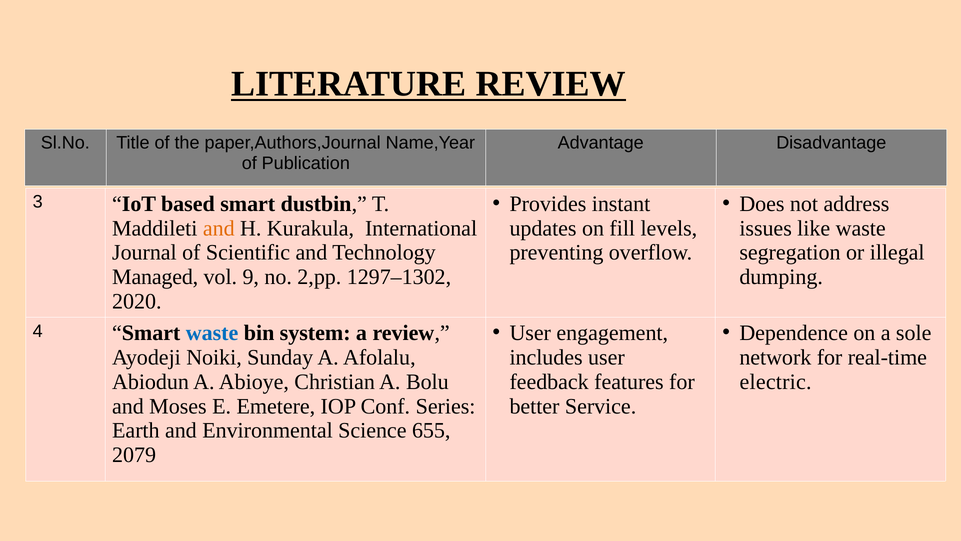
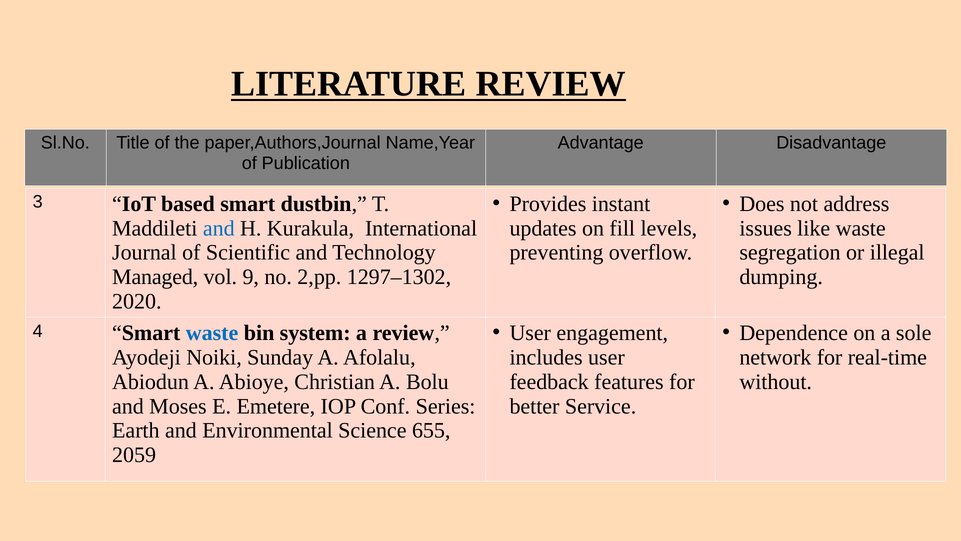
and at (219, 228) colour: orange -> blue
electric: electric -> without
2079: 2079 -> 2059
